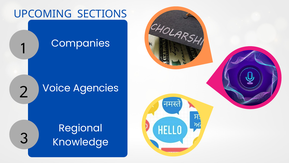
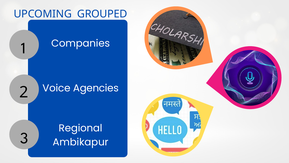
SECTIONS: SECTIONS -> GROUPED
Knowledge: Knowledge -> Ambikapur
